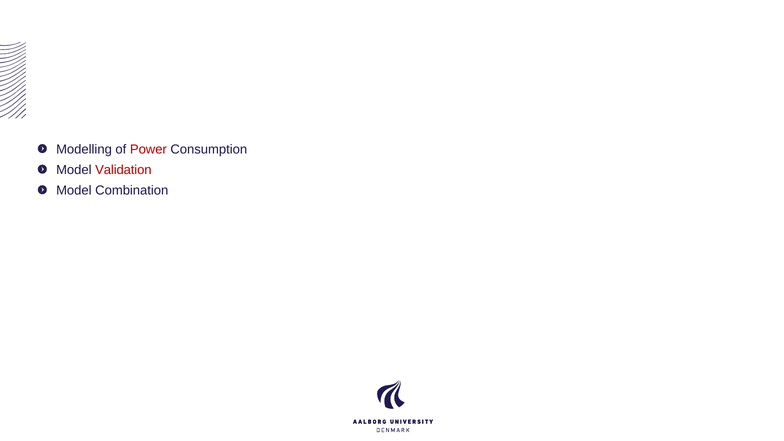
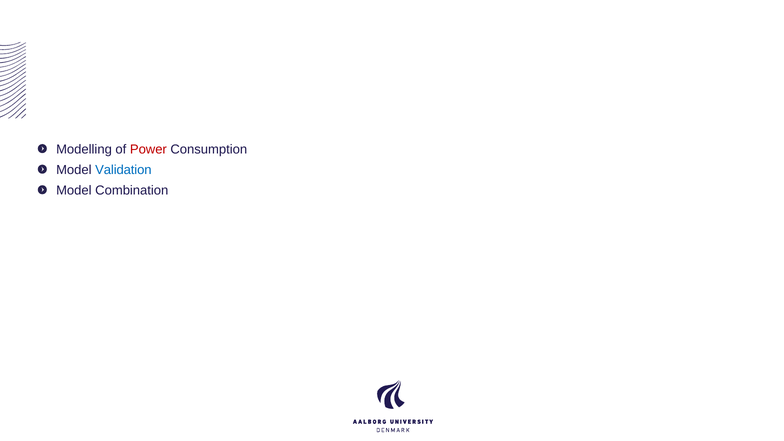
Validation colour: red -> blue
